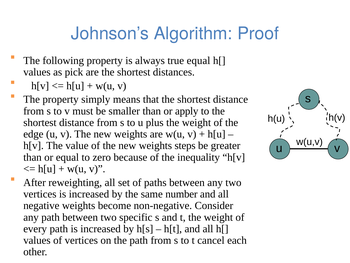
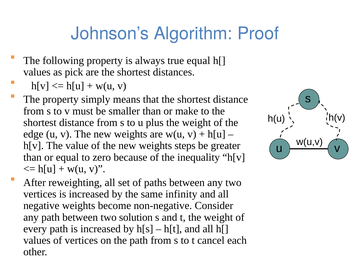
apply: apply -> make
number: number -> infinity
specific: specific -> solution
